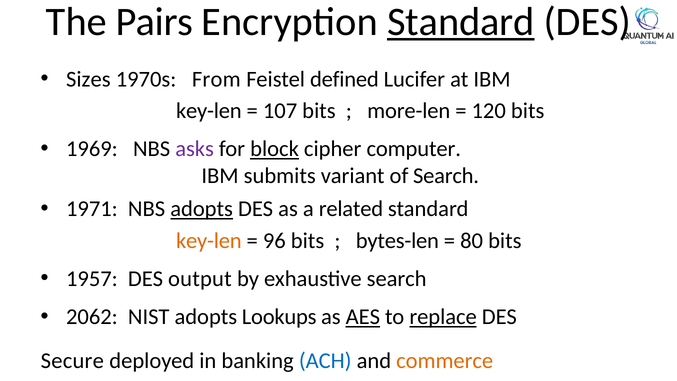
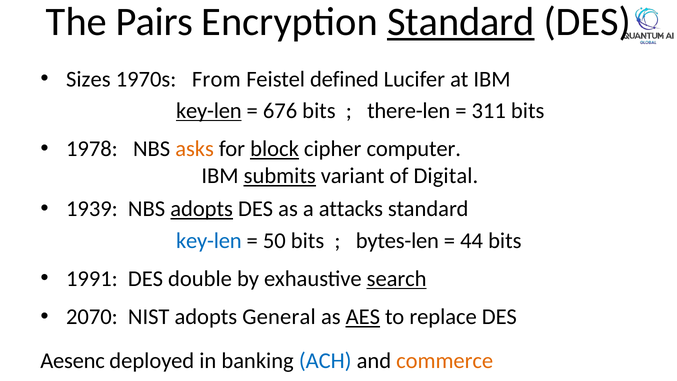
key-len at (209, 111) underline: none -> present
107: 107 -> 676
more-len: more-len -> there-len
120: 120 -> 311
1969: 1969 -> 1978
asks colour: purple -> orange
submits underline: none -> present
of Search: Search -> Digital
1971: 1971 -> 1939
related: related -> attacks
key-len at (209, 240) colour: orange -> blue
96: 96 -> 50
80: 80 -> 44
1957: 1957 -> 1991
output: output -> double
search at (397, 279) underline: none -> present
2062: 2062 -> 2070
Lookups: Lookups -> General
replace underline: present -> none
Secure: Secure -> Aesenc
